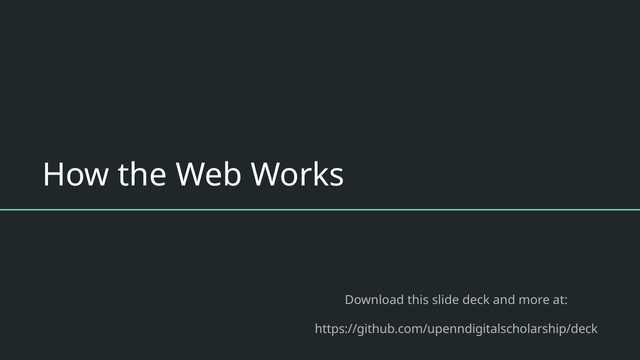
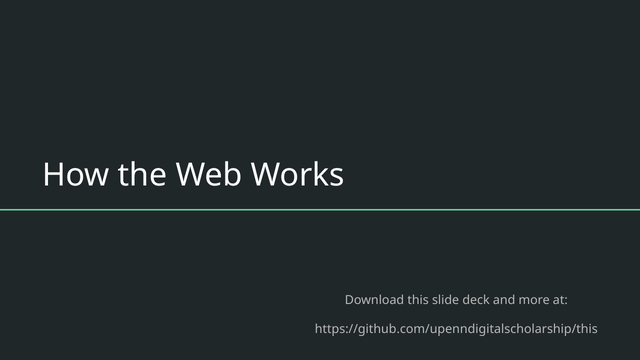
https://github.com/upenndigitalscholarship/deck: https://github.com/upenndigitalscholarship/deck -> https://github.com/upenndigitalscholarship/this
